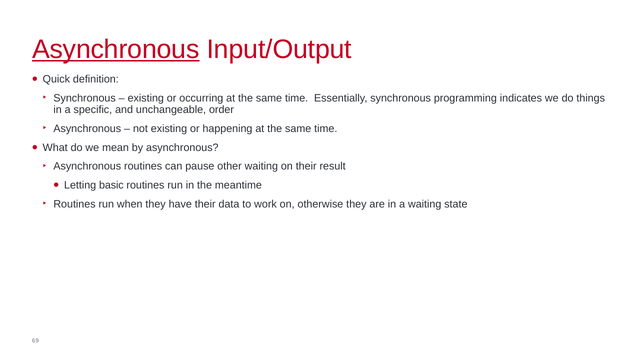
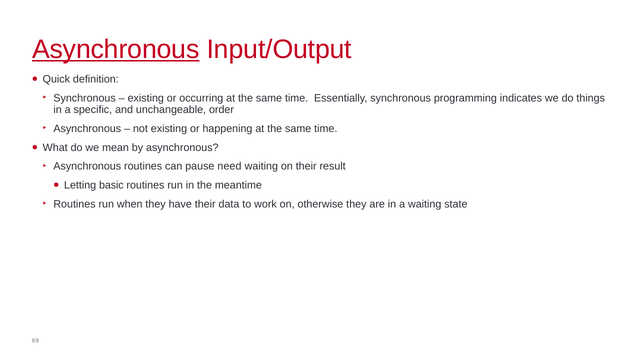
other: other -> need
